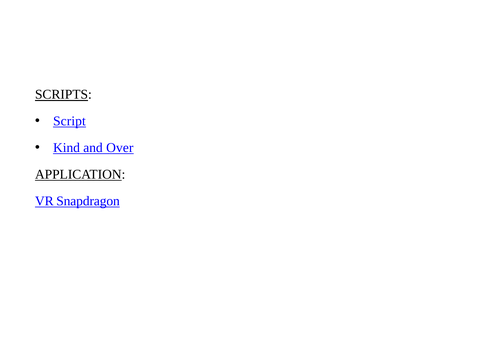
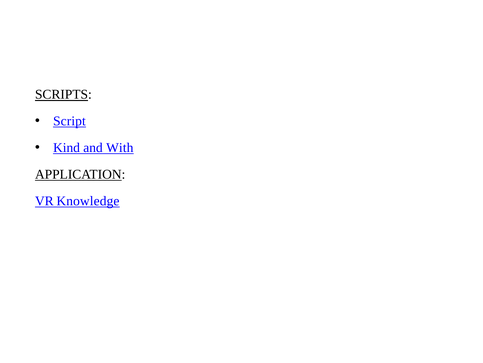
Over: Over -> With
Snapdragon: Snapdragon -> Knowledge
